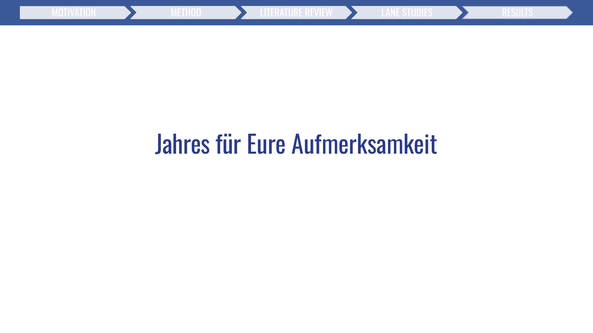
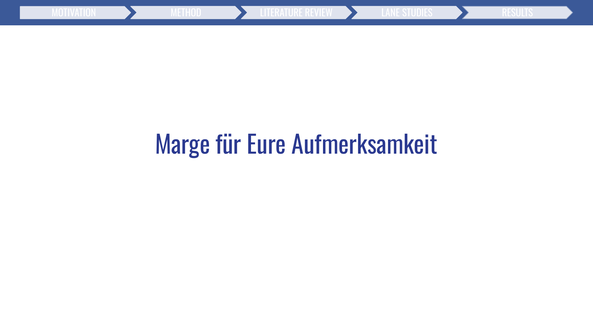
Jahres: Jahres -> Marge
